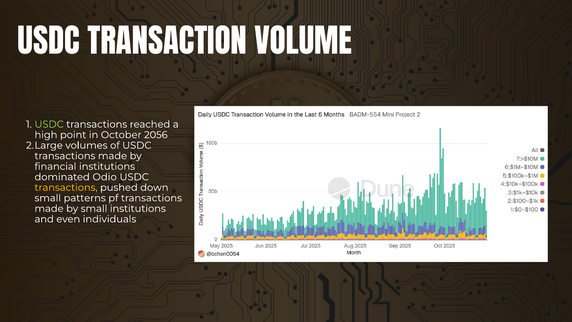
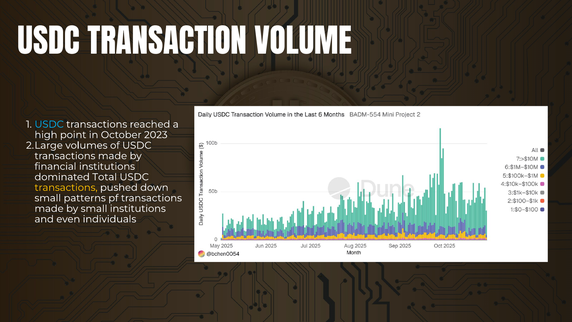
USDC at (49, 124) colour: light green -> light blue
2056: 2056 -> 2023
Odio: Odio -> Total
